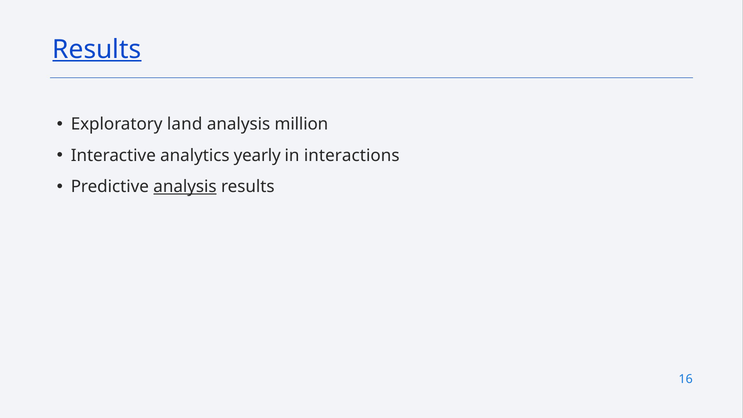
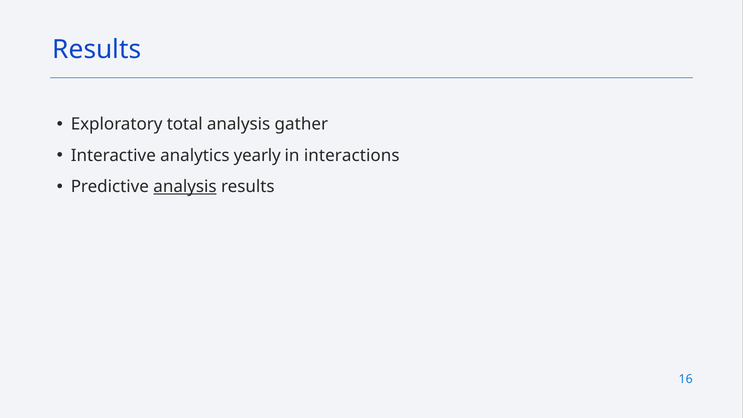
Results at (97, 50) underline: present -> none
land: land -> total
million: million -> gather
